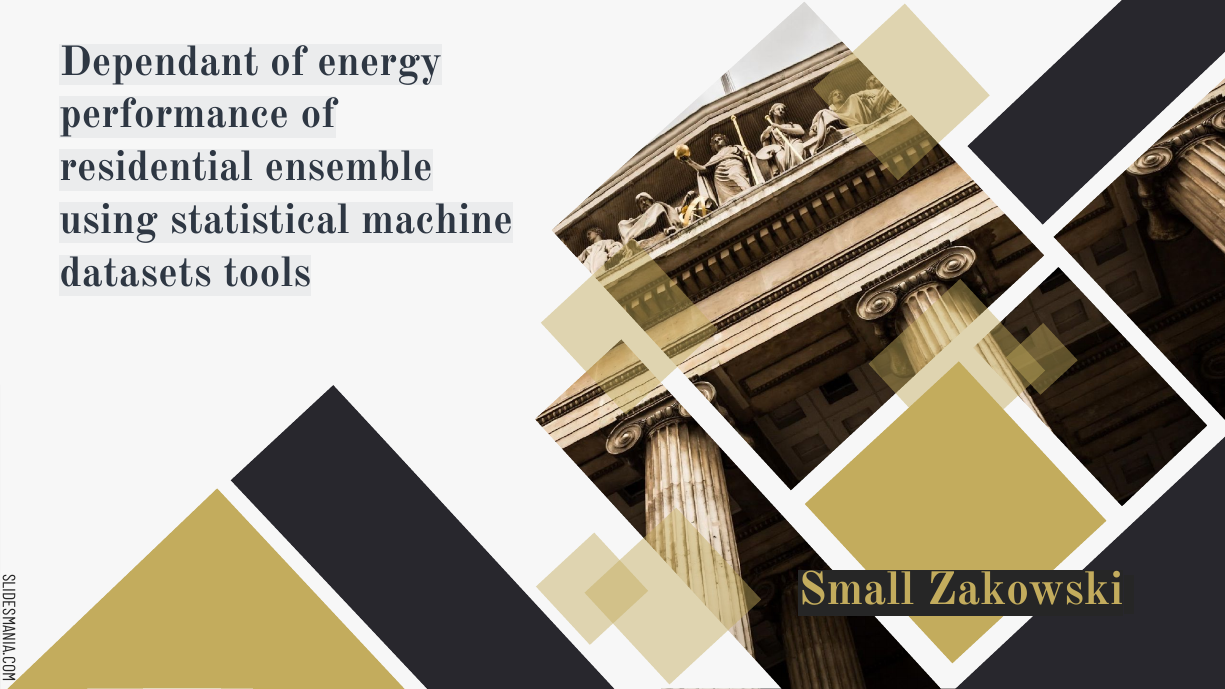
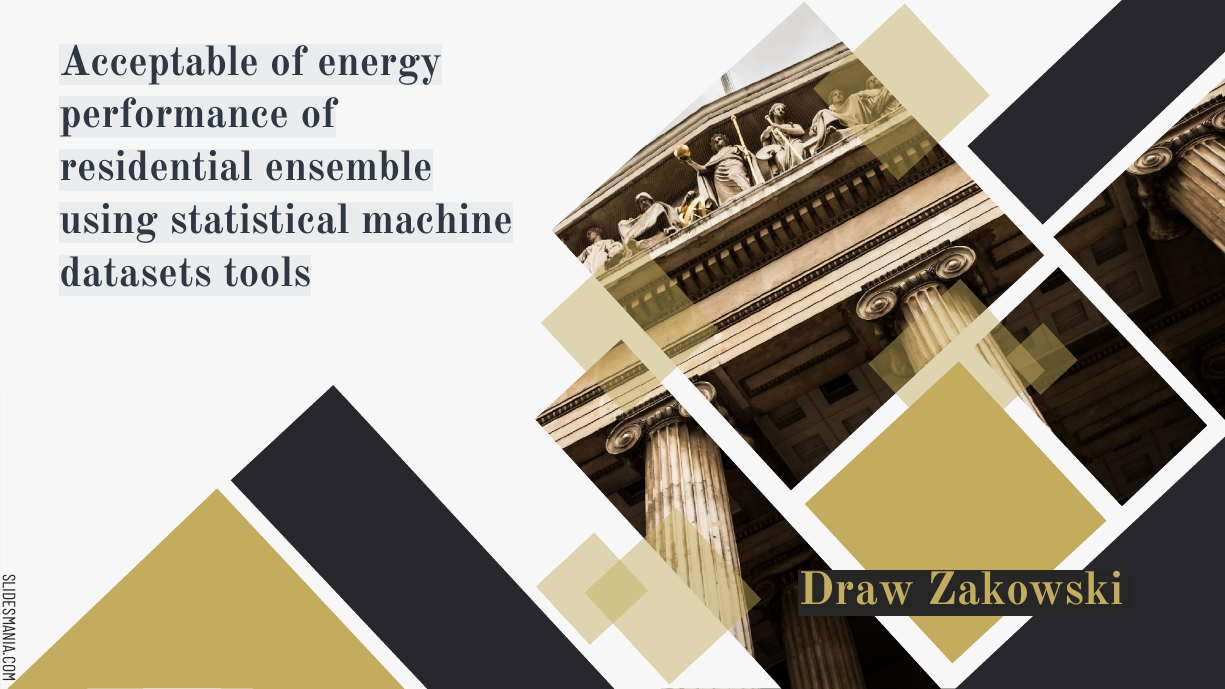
Dependant: Dependant -> Acceptable
Small: Small -> Draw
